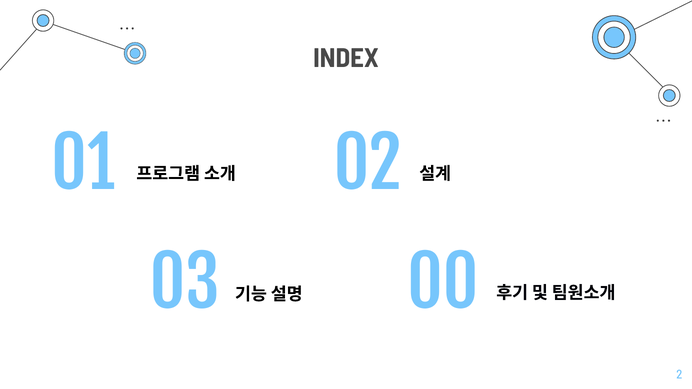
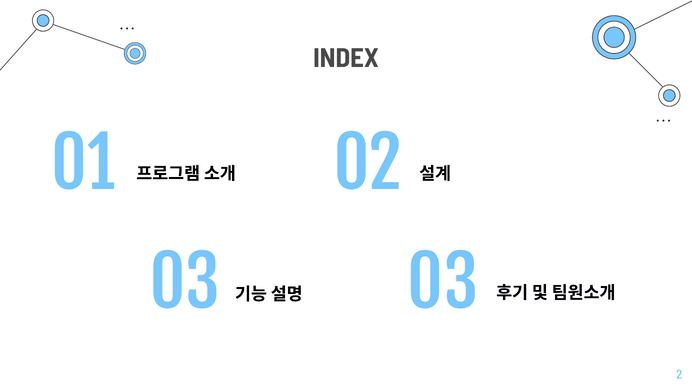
03 00: 00 -> 03
